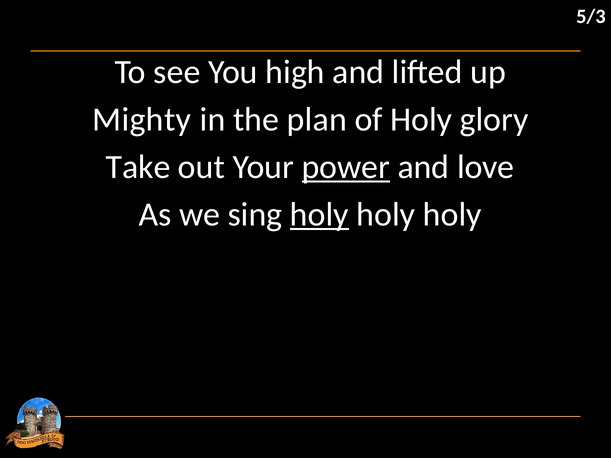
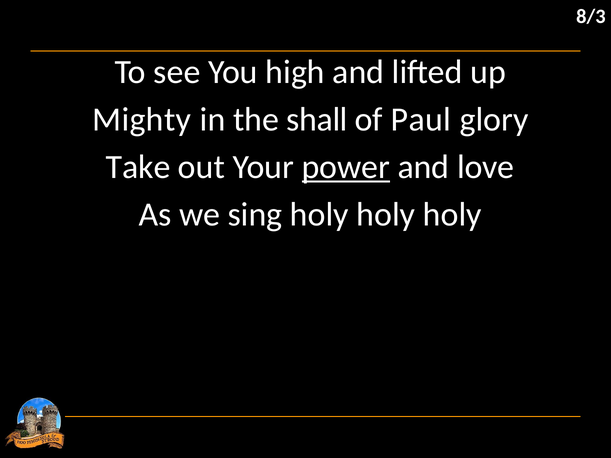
5/3: 5/3 -> 8/3
plan: plan -> shall
of Holy: Holy -> Paul
holy at (319, 215) underline: present -> none
